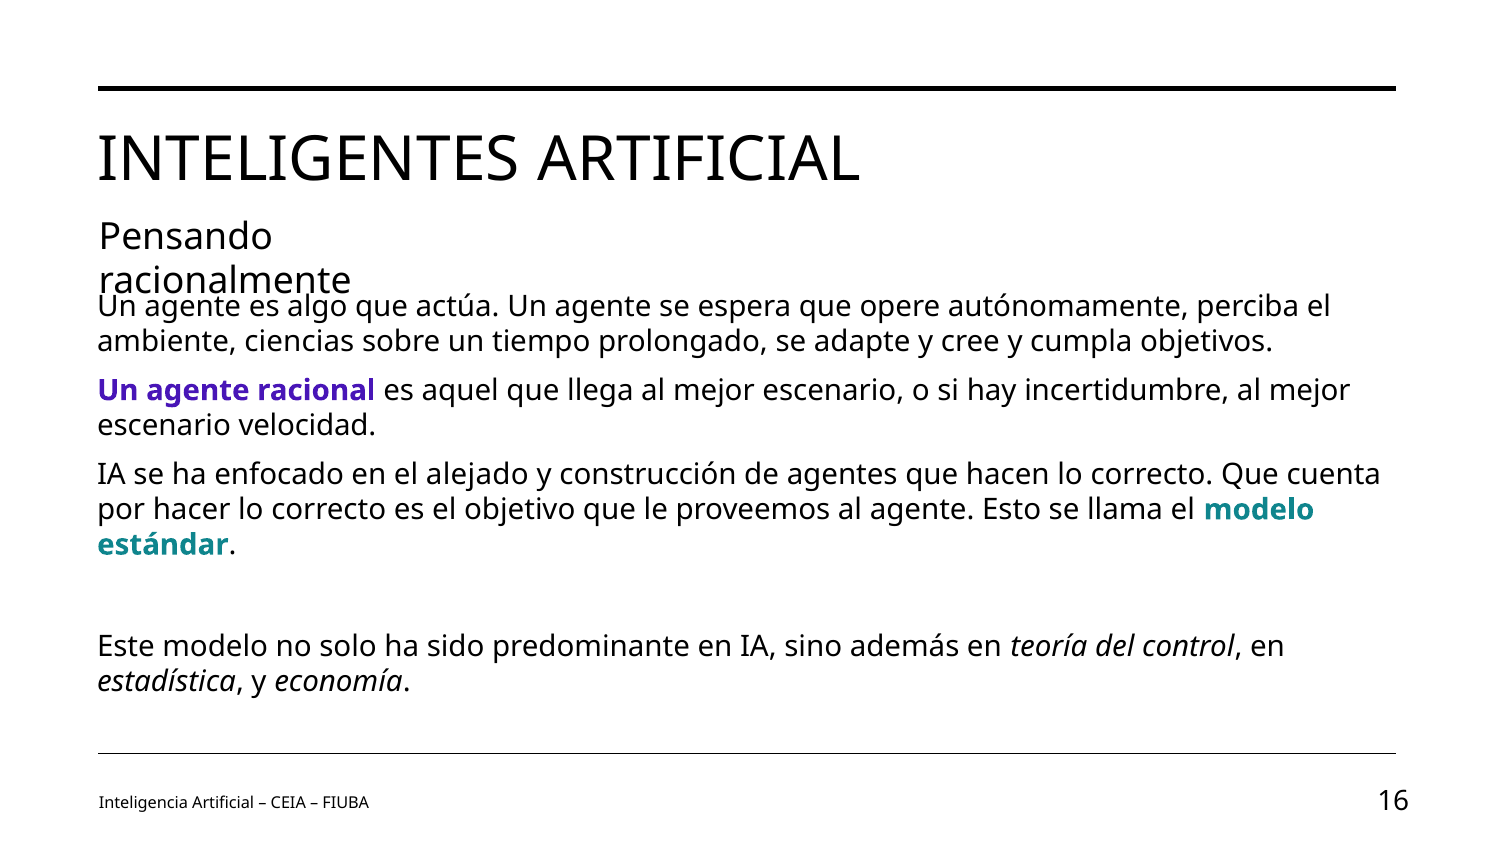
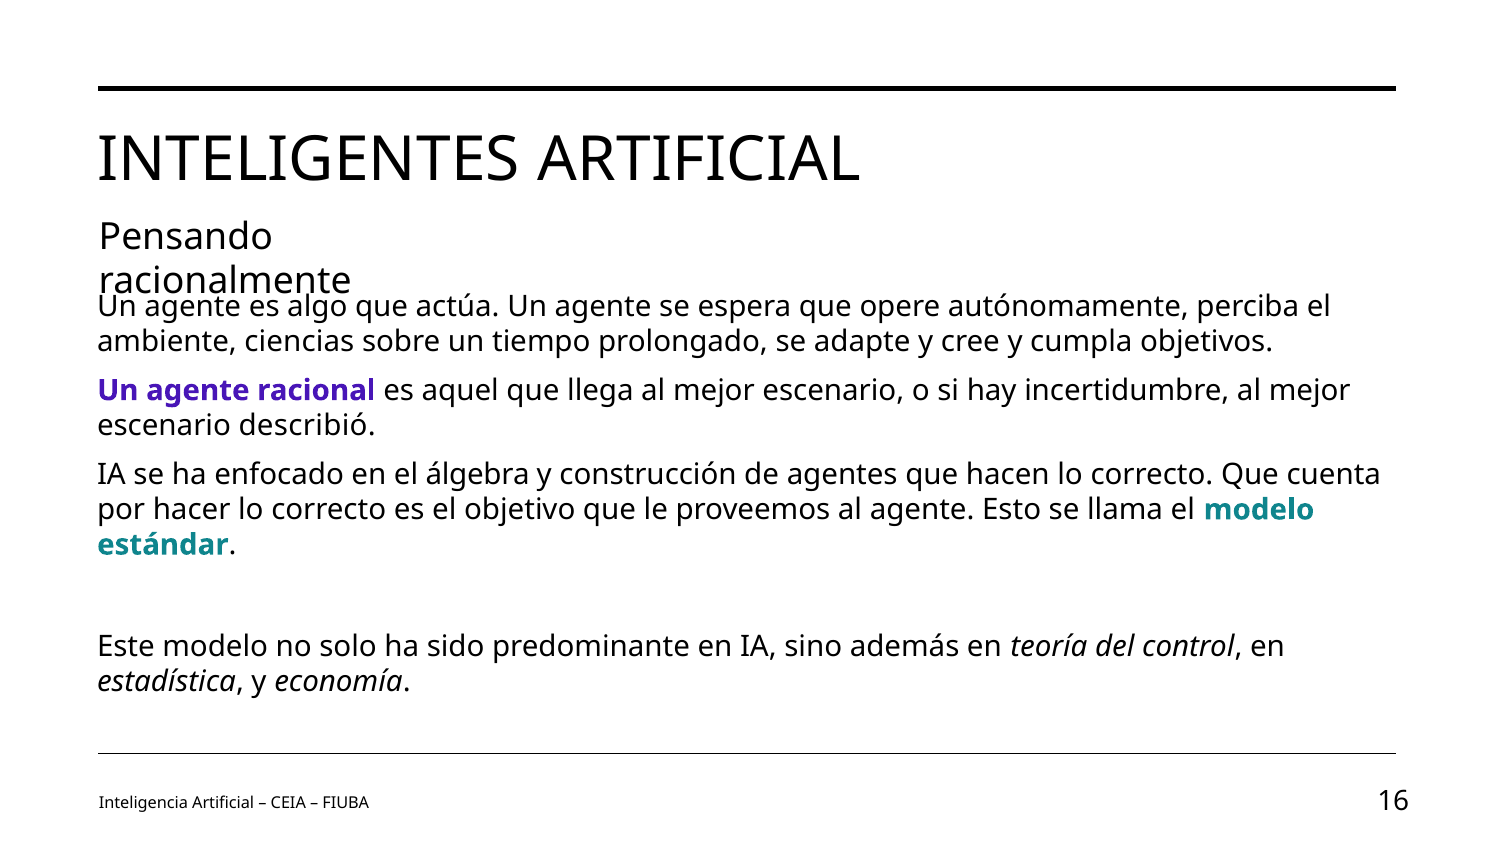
velocidad: velocidad -> describió
alejado: alejado -> álgebra
